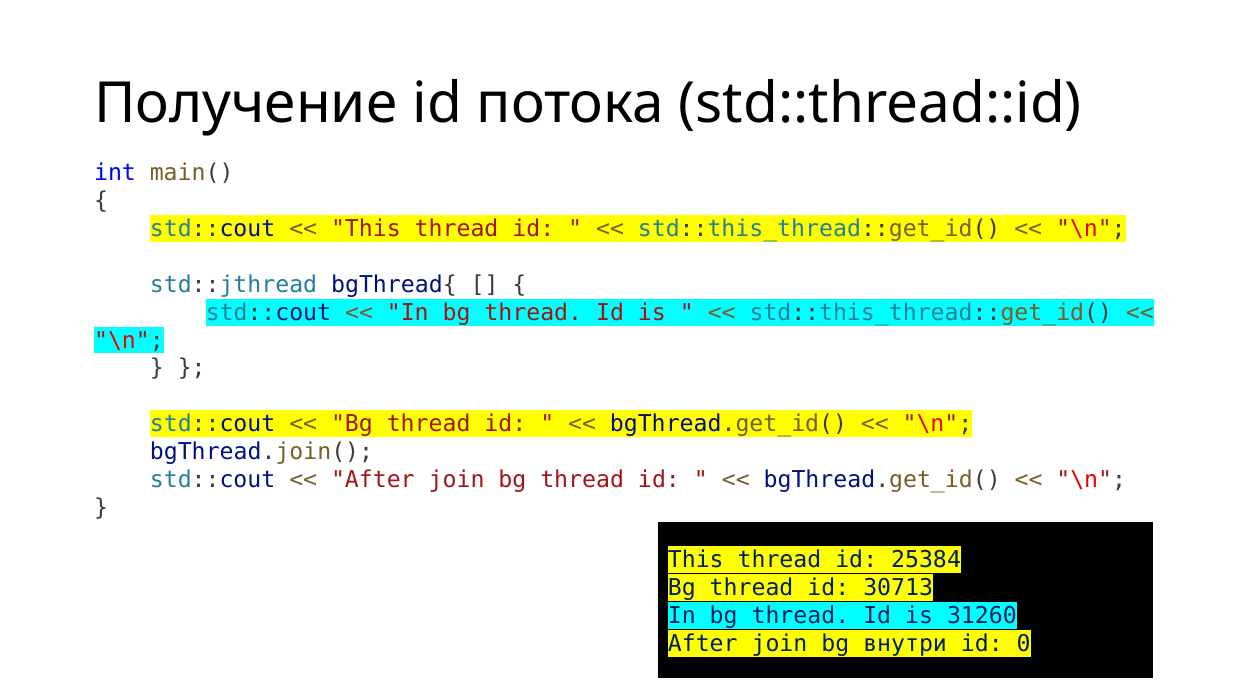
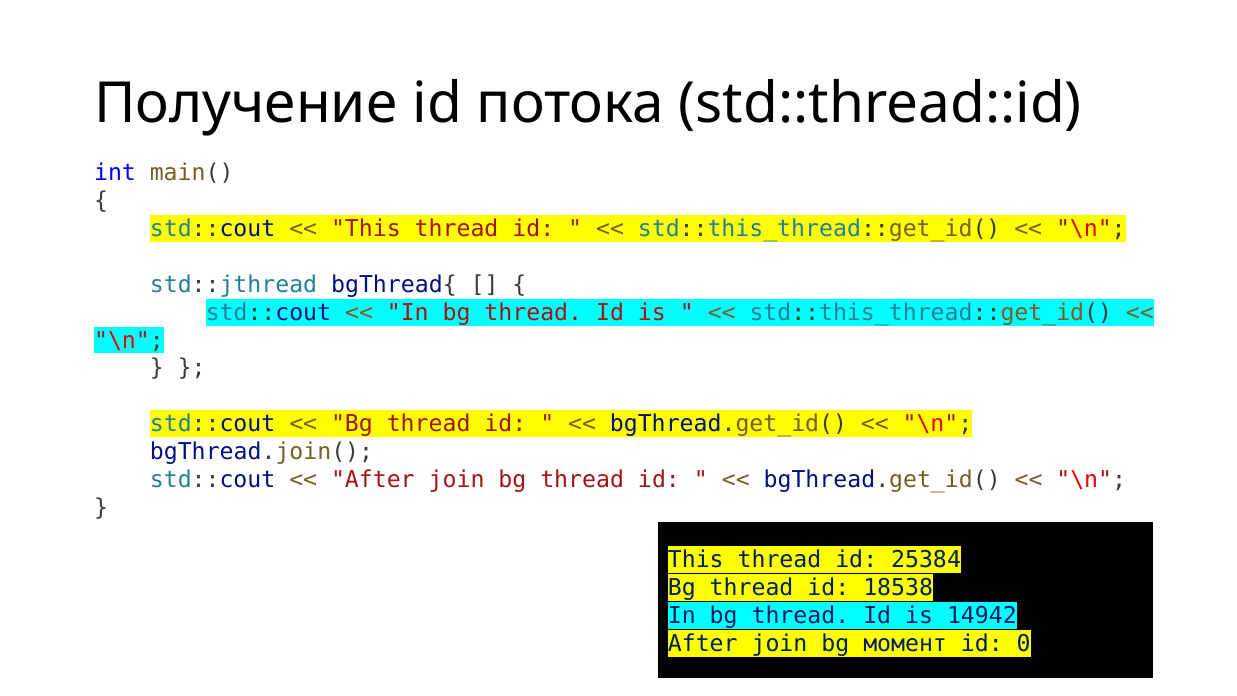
30713: 30713 -> 18538
31260: 31260 -> 14942
внутри: внутри -> момент
